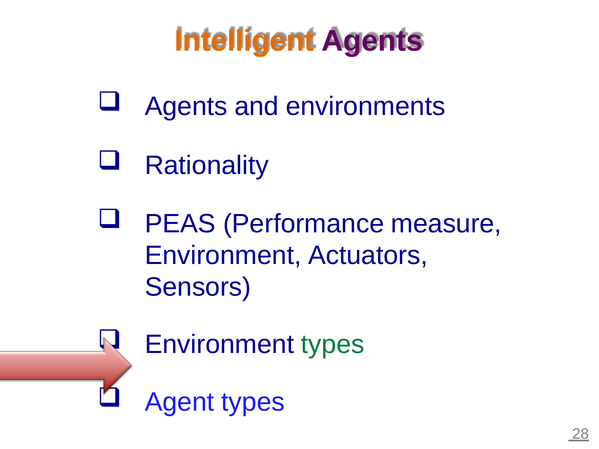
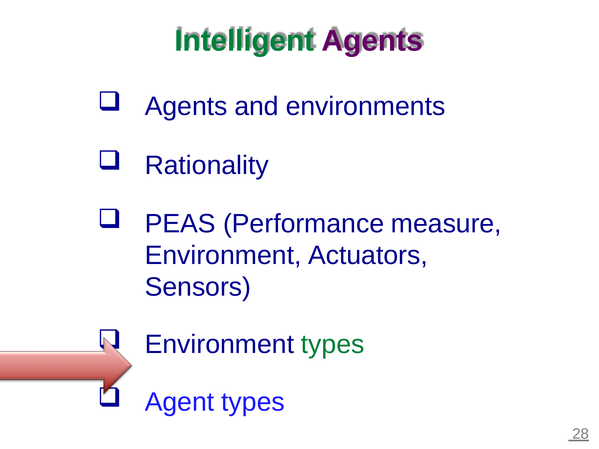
Intelligent colour: orange -> green
